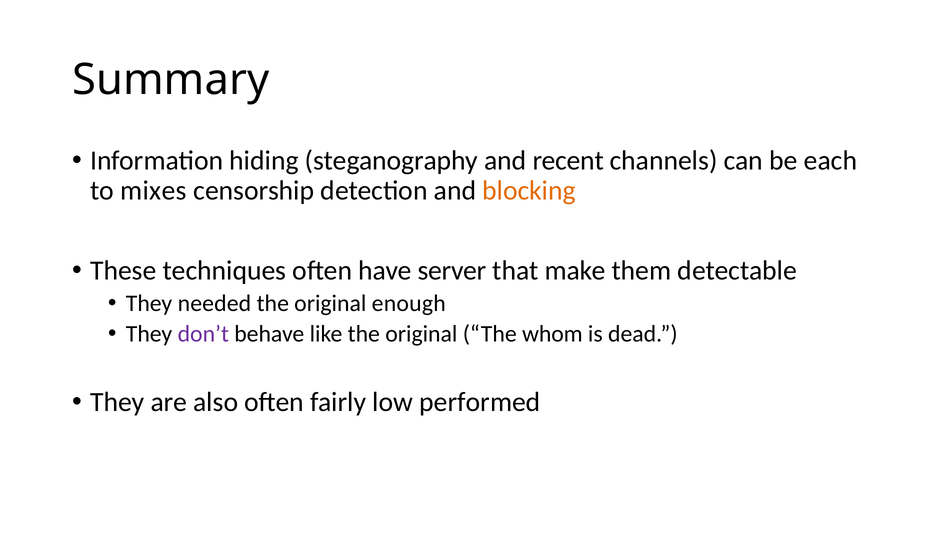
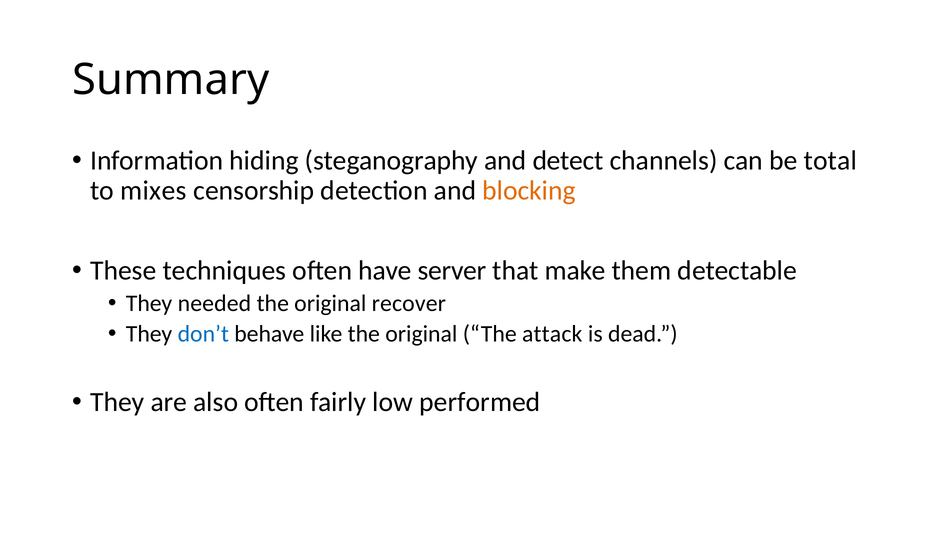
recent: recent -> detect
each: each -> total
enough: enough -> recover
don’t colour: purple -> blue
whom: whom -> attack
